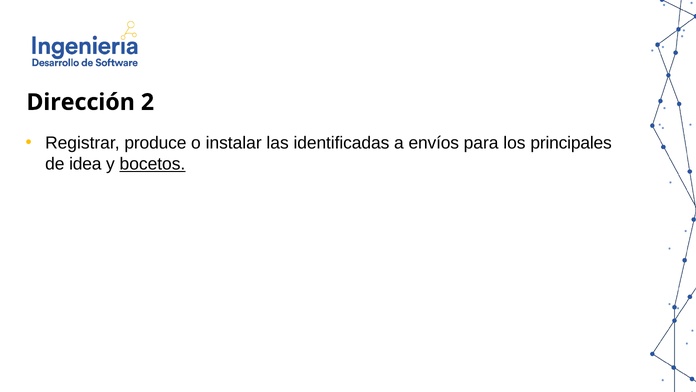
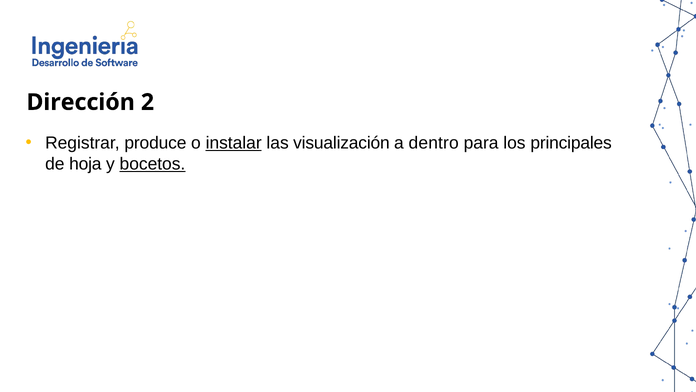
instalar underline: none -> present
identificadas: identificadas -> visualización
envíos: envíos -> dentro
idea: idea -> hoja
